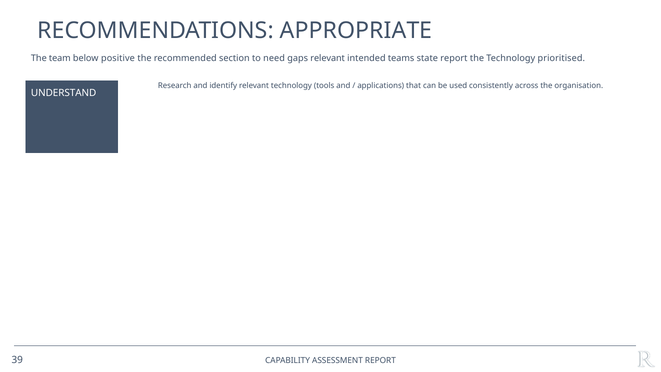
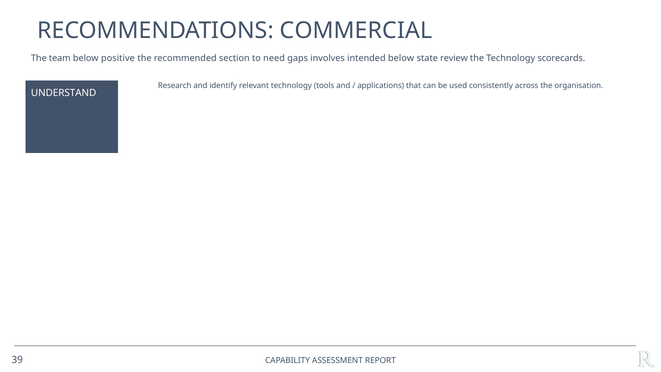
APPROPRIATE: APPROPRIATE -> COMMERCIAL
gaps relevant: relevant -> involves
intended teams: teams -> below
state report: report -> review
prioritised: prioritised -> scorecards
